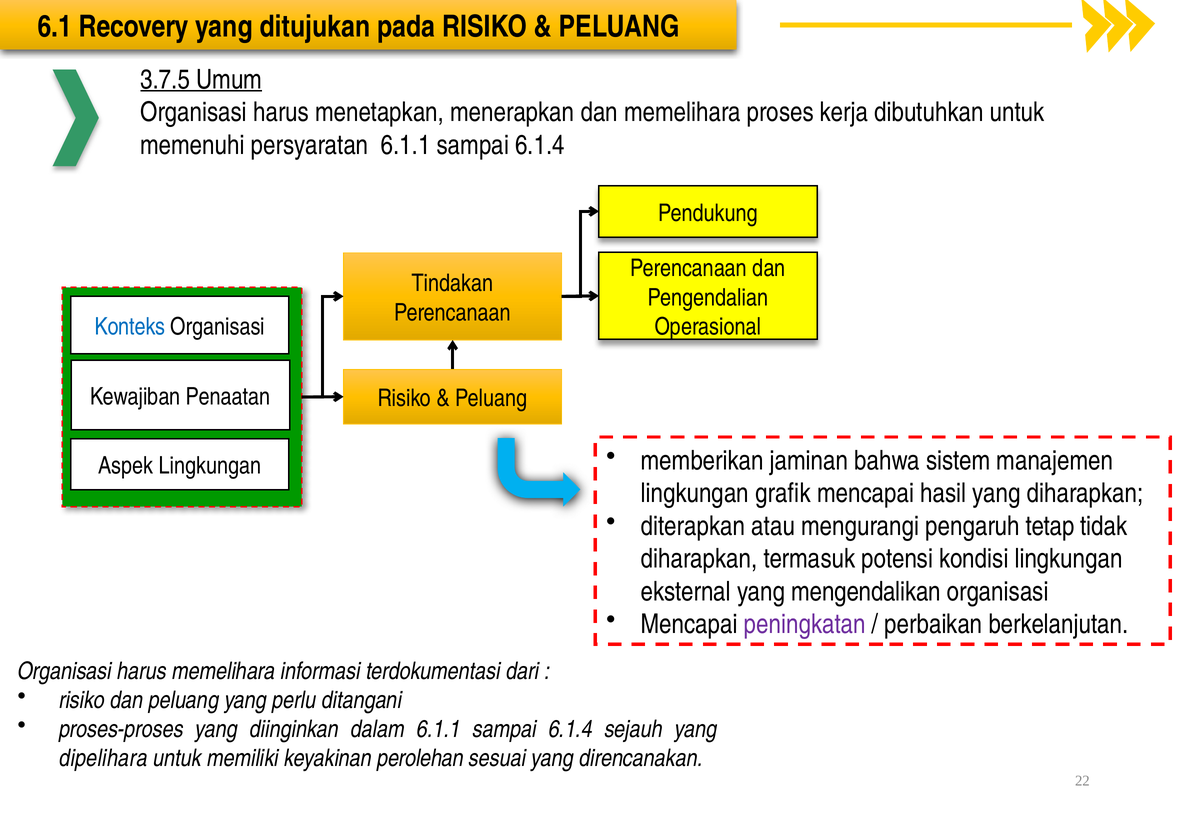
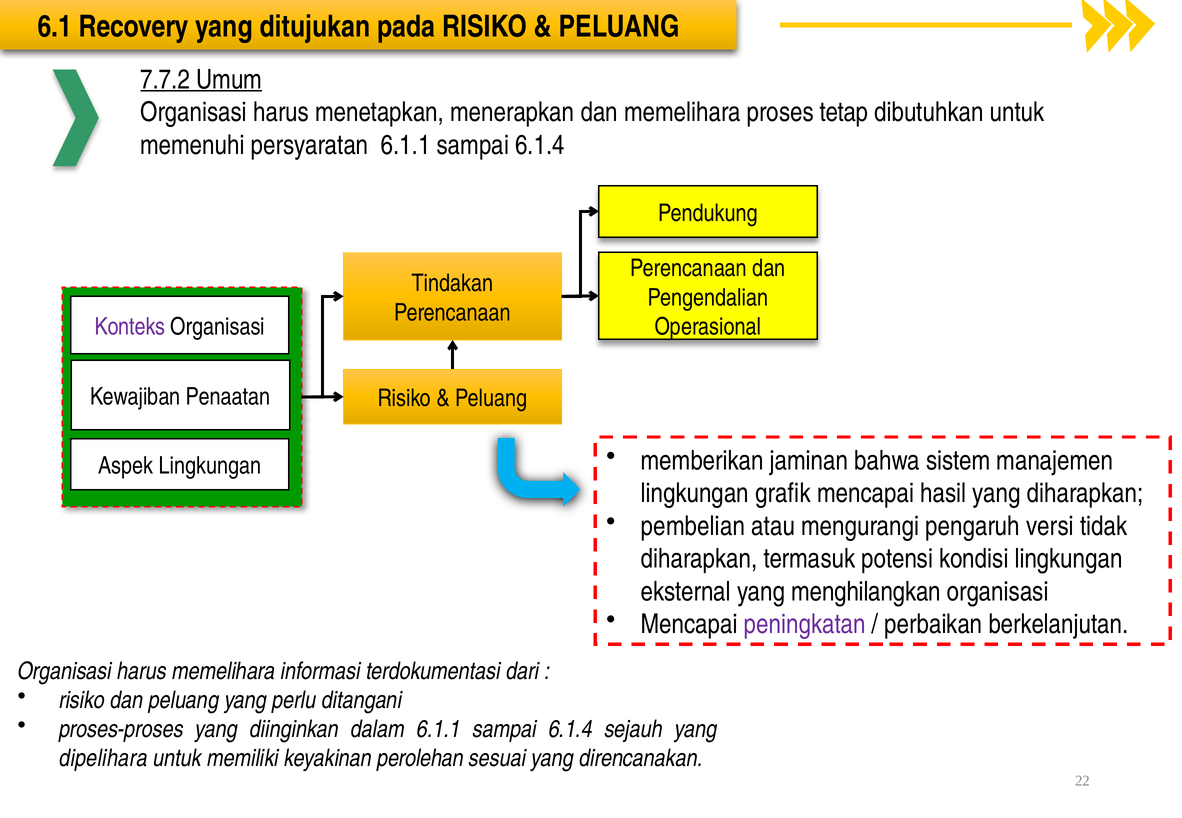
3.7.5: 3.7.5 -> 7.7.2
kerja: kerja -> tetap
Konteks colour: blue -> purple
diterapkan: diterapkan -> pembelian
tetap: tetap -> versi
mengendalikan: mengendalikan -> menghilangkan
